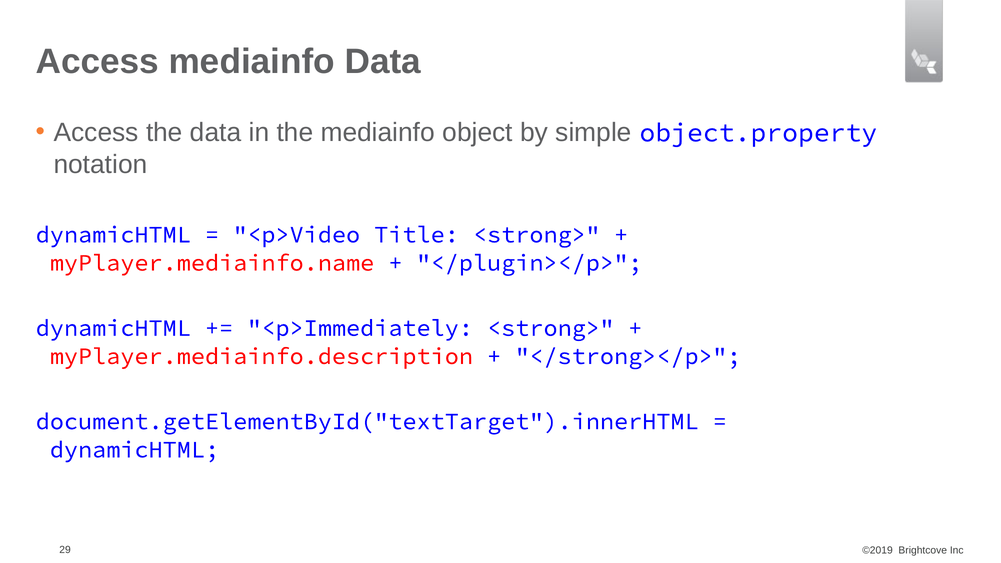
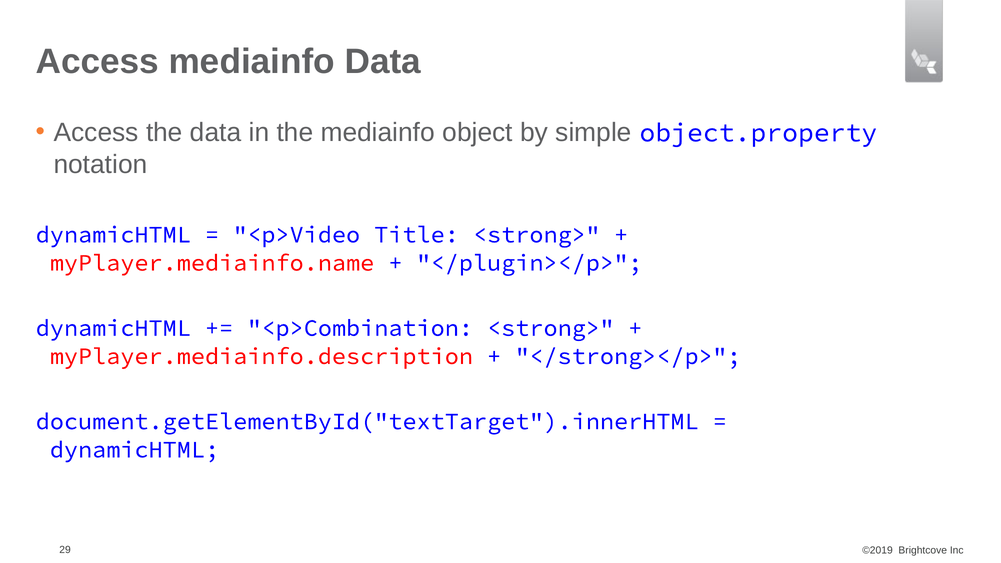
<p>Immediately: <p>Immediately -> <p>Combination
